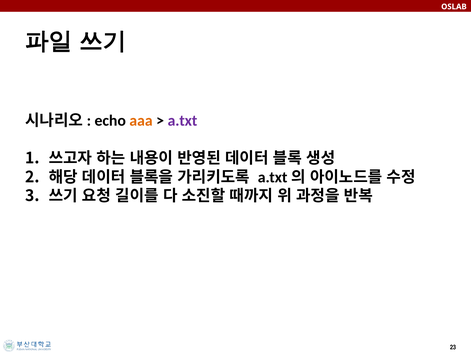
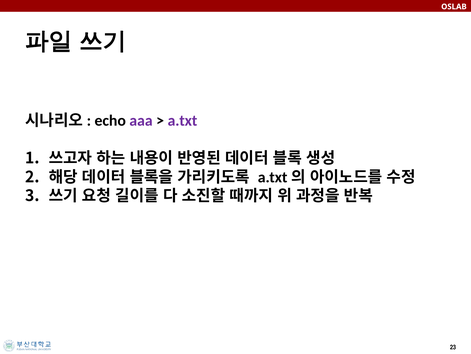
aaa colour: orange -> purple
